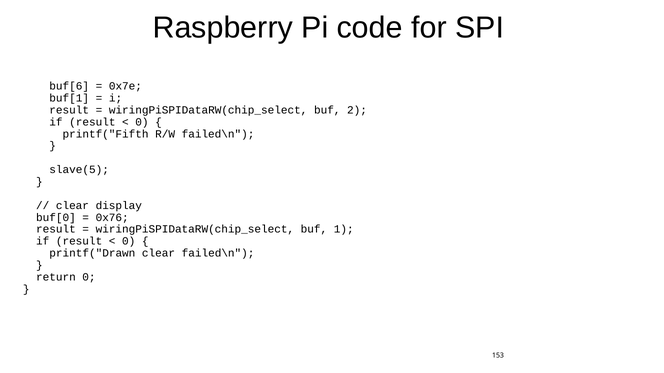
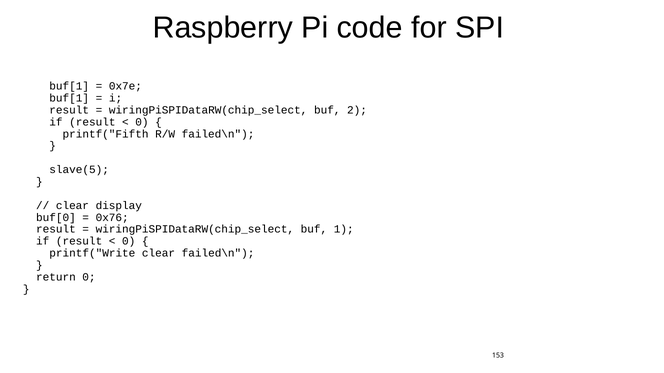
buf[6 at (69, 86): buf[6 -> buf[1
printf("Drawn: printf("Drawn -> printf("Write
